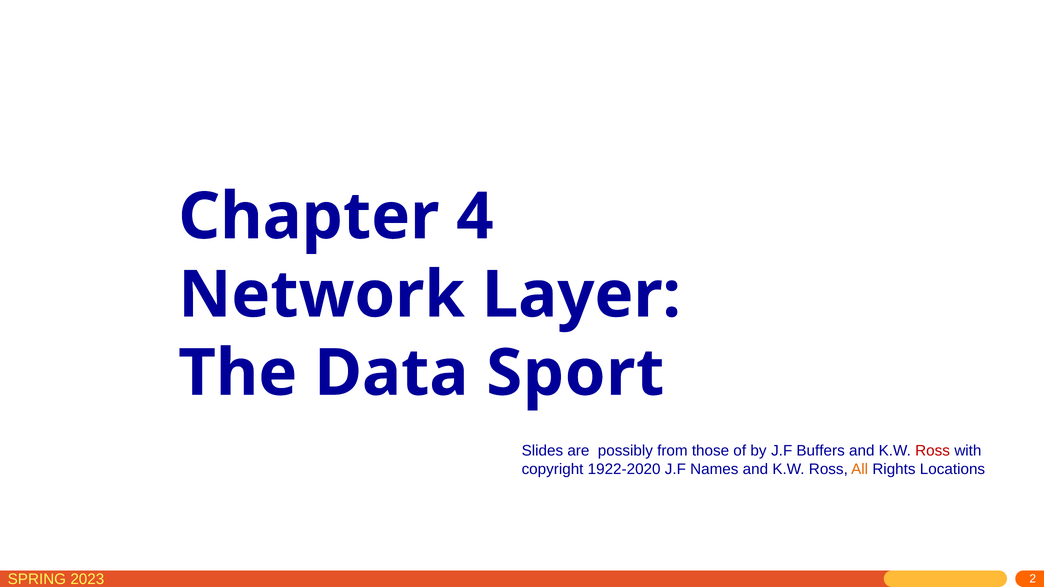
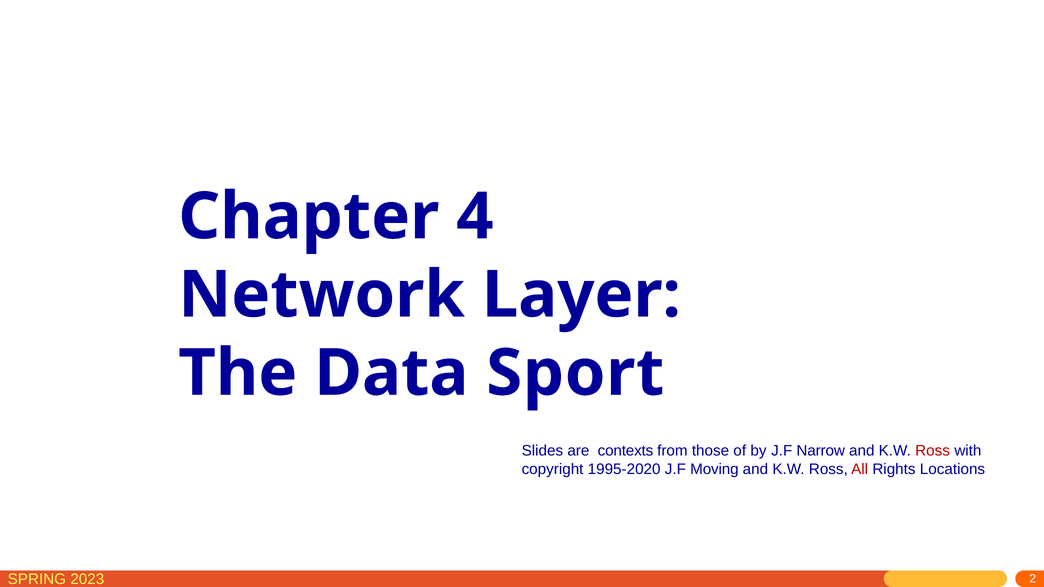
possibly: possibly -> contexts
Buffers: Buffers -> Narrow
1922-2020: 1922-2020 -> 1995-2020
Names: Names -> Moving
All colour: orange -> red
